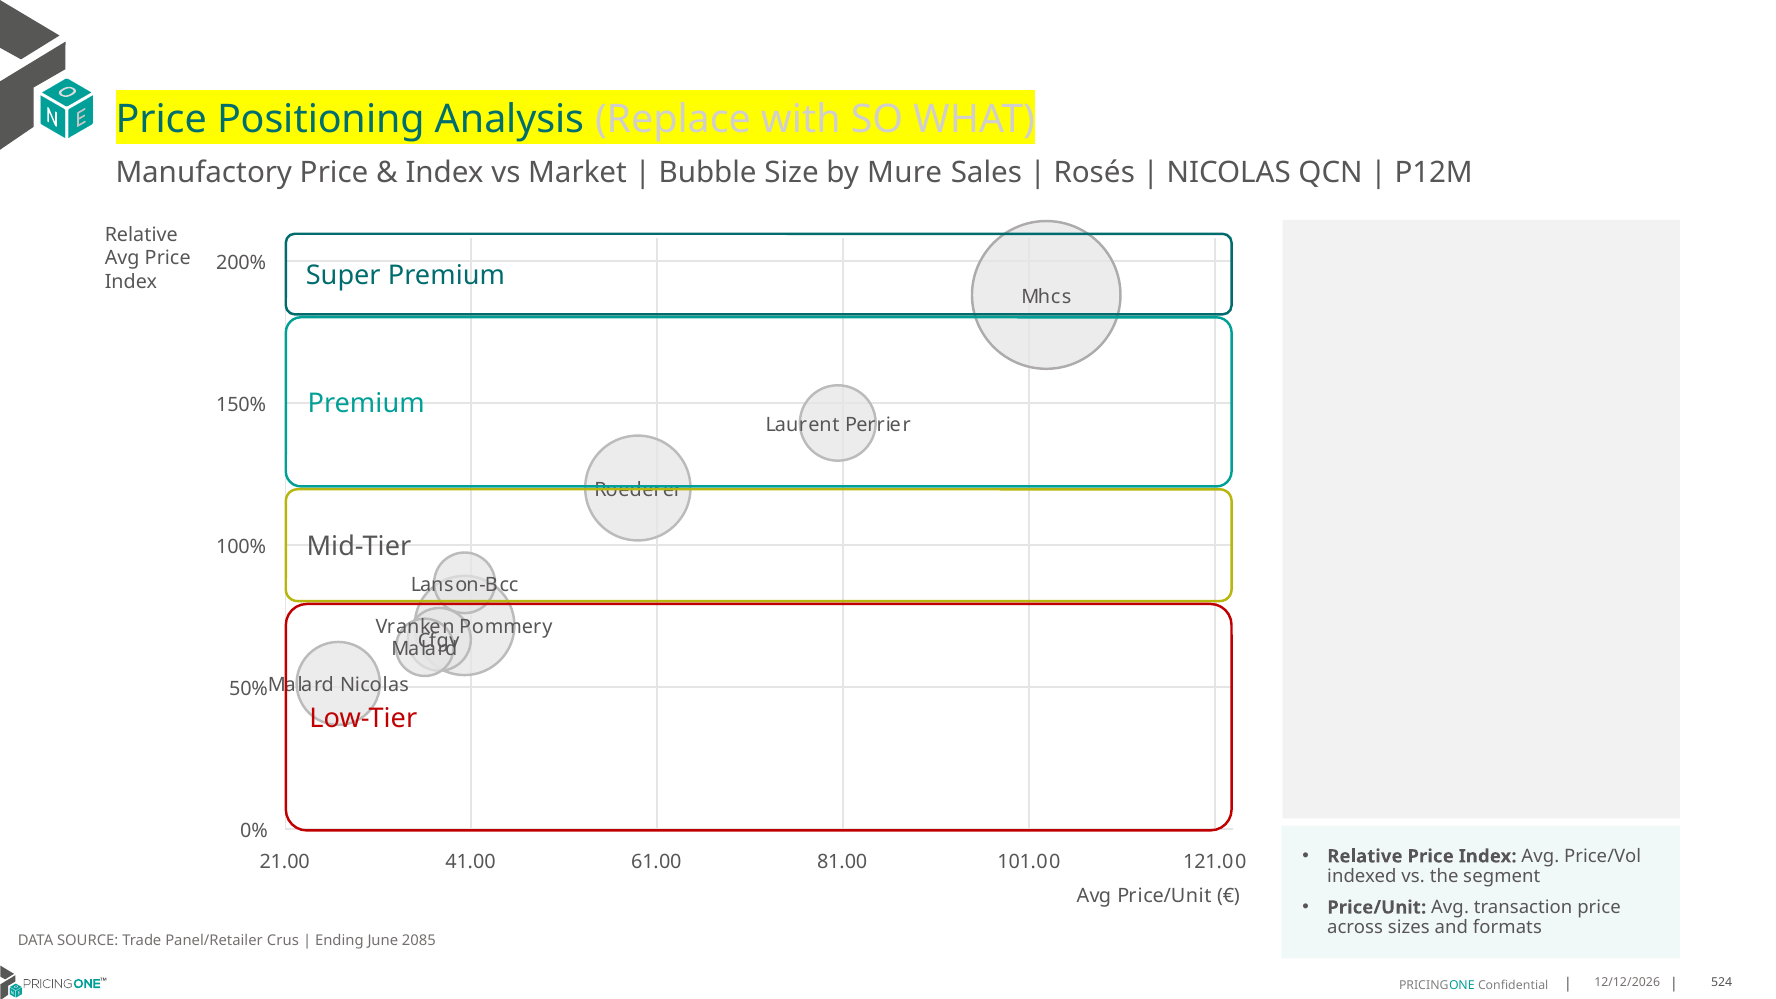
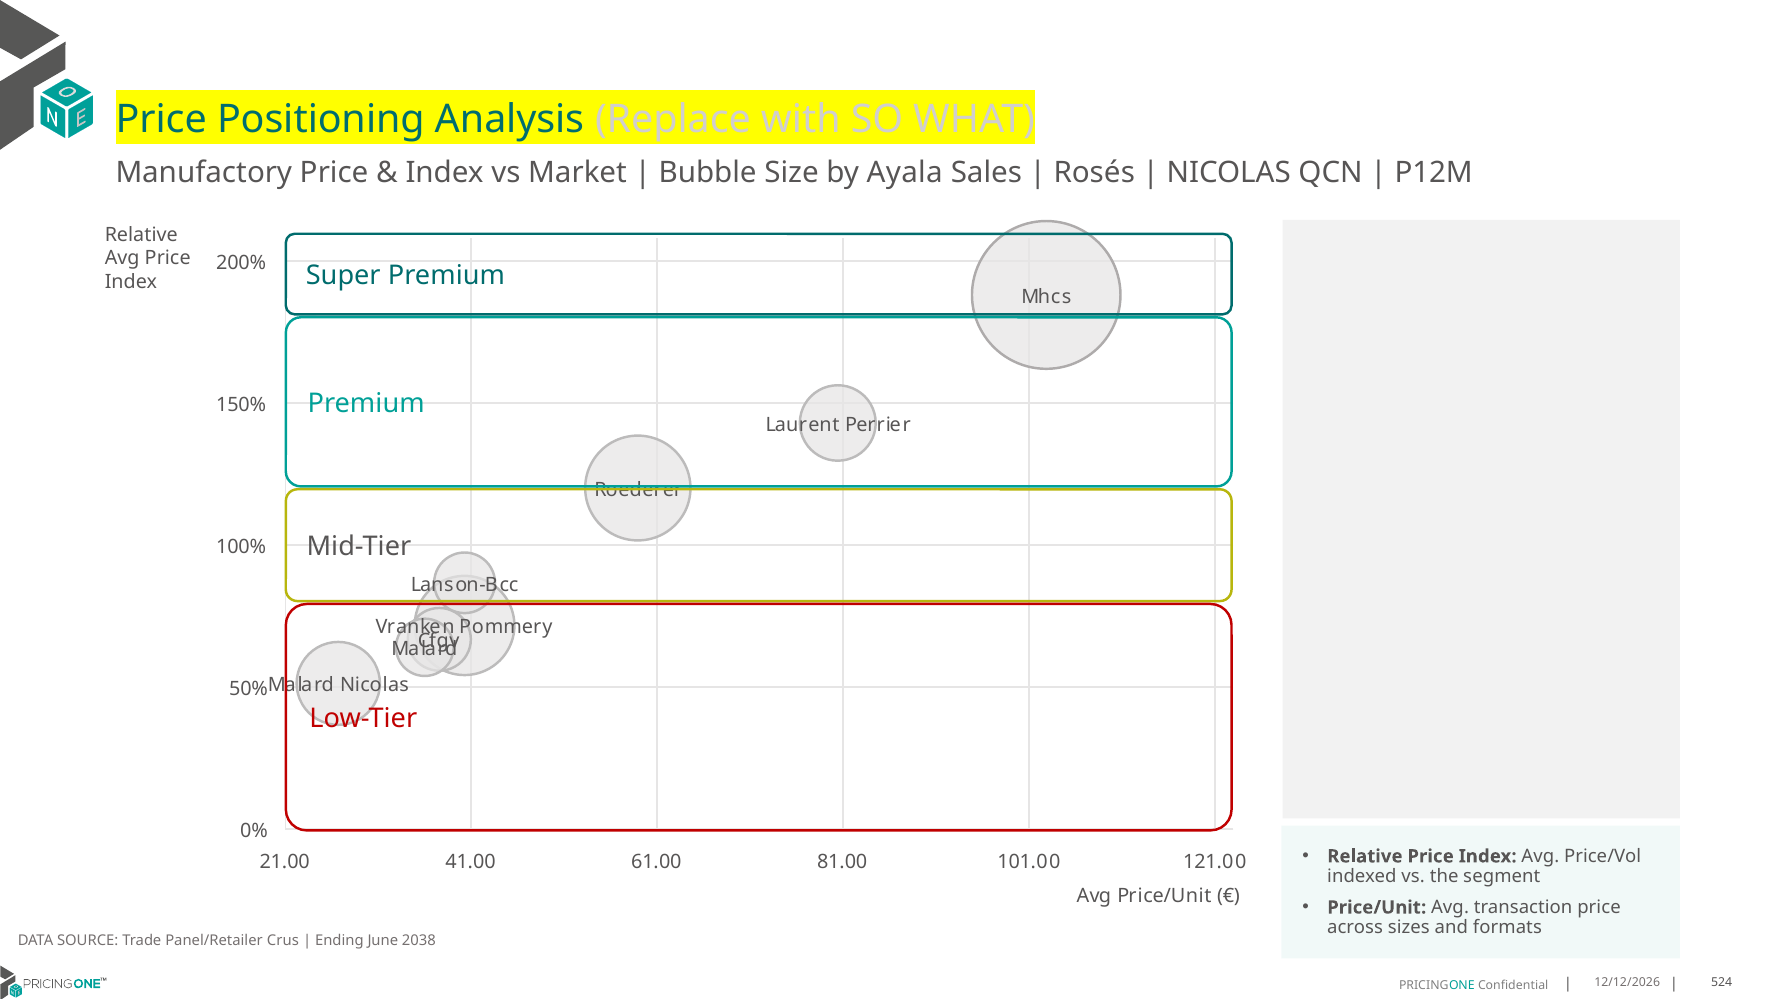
Mure: Mure -> Ayala
2085: 2085 -> 2038
